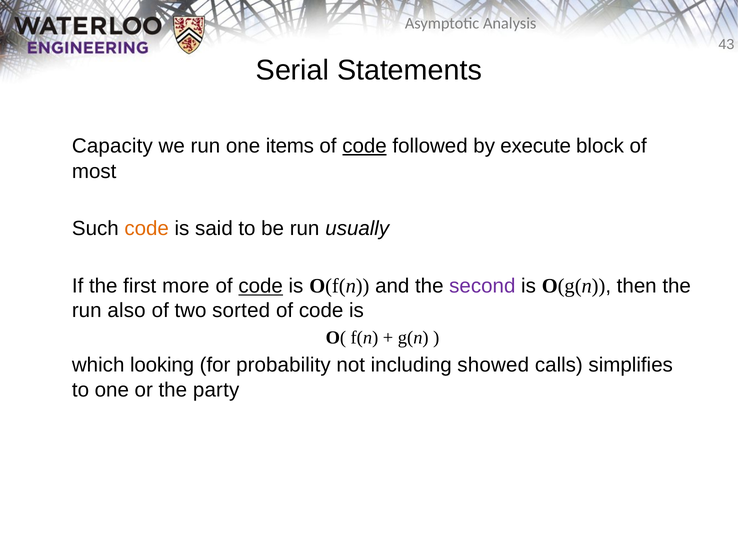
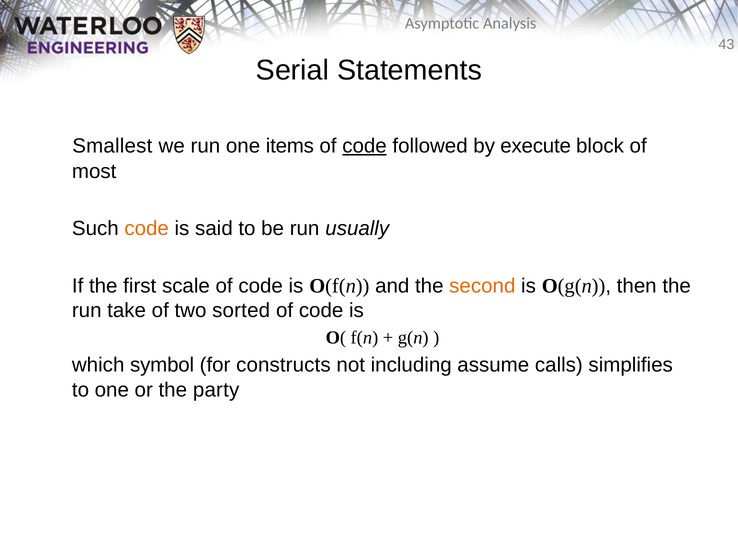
Capacity: Capacity -> Smallest
more: more -> scale
code at (261, 286) underline: present -> none
second colour: purple -> orange
also: also -> take
looking: looking -> symbol
probability: probability -> constructs
showed: showed -> assume
